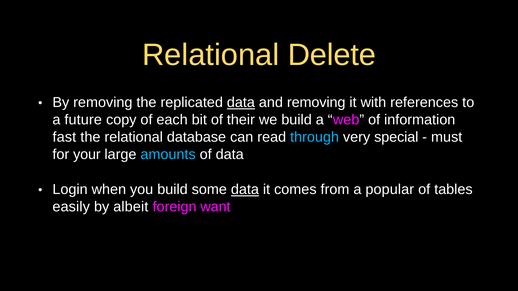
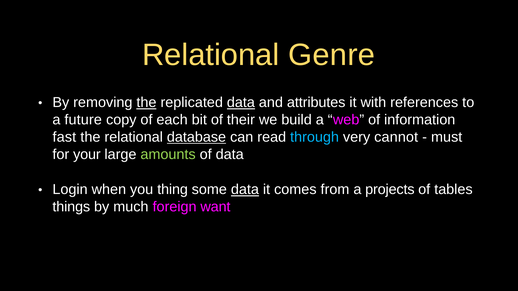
Delete: Delete -> Genre
the at (146, 103) underline: none -> present
and removing: removing -> attributes
database underline: none -> present
special: special -> cannot
amounts colour: light blue -> light green
you build: build -> thing
popular: popular -> projects
easily: easily -> things
albeit: albeit -> much
